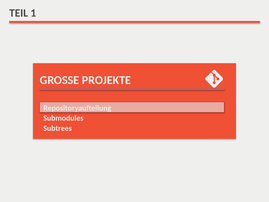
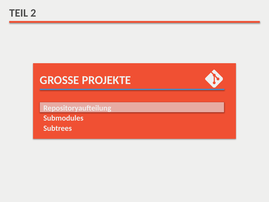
1: 1 -> 2
